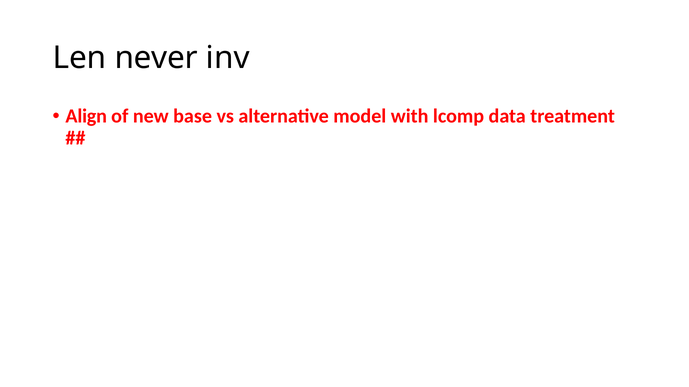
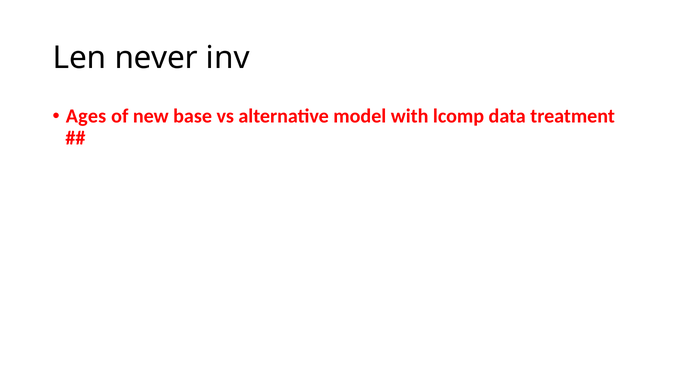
Align: Align -> Ages
